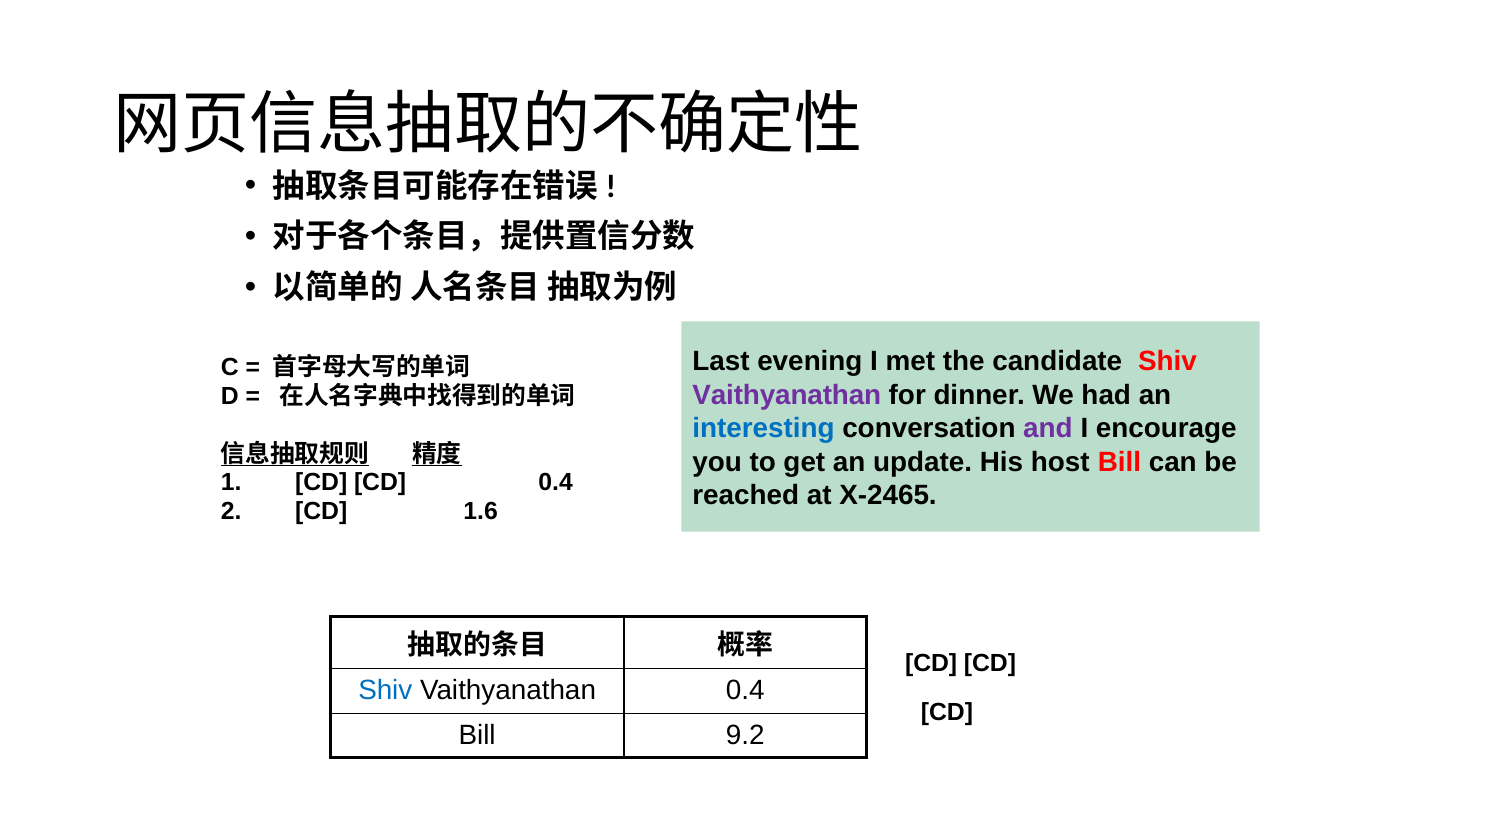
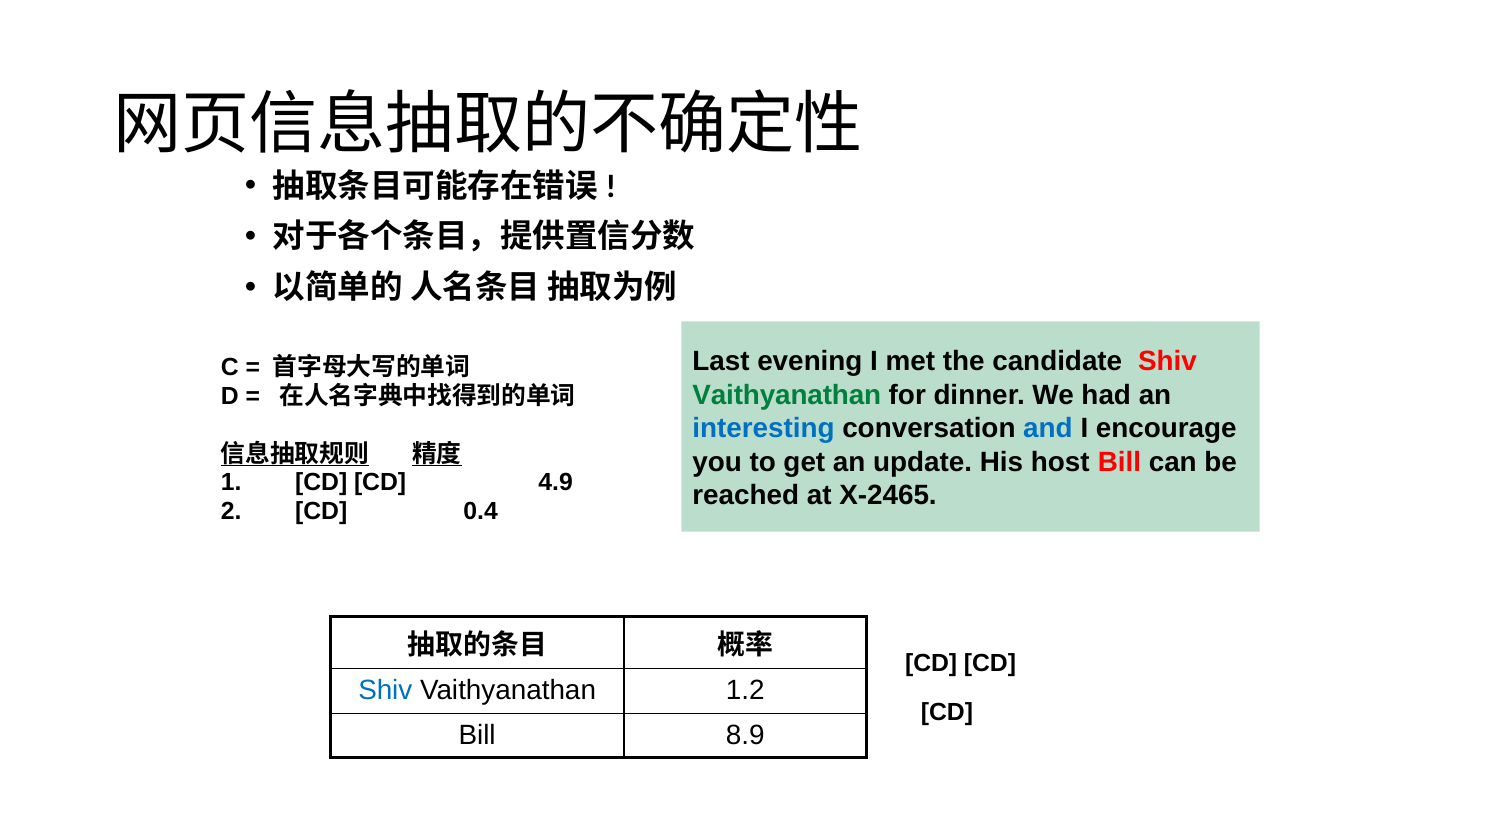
Vaithyanathan at (787, 395) colour: purple -> green
and colour: purple -> blue
CD 0.4: 0.4 -> 4.9
1.6: 1.6 -> 0.4
Vaithyanathan 0.4: 0.4 -> 1.2
9.2: 9.2 -> 8.9
